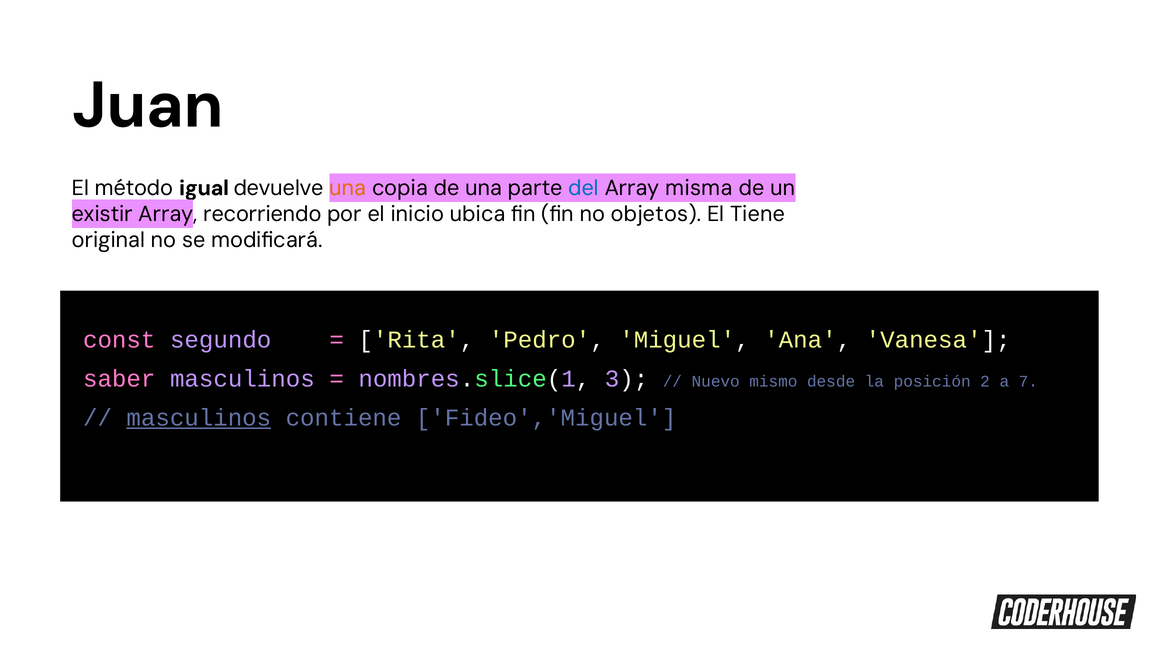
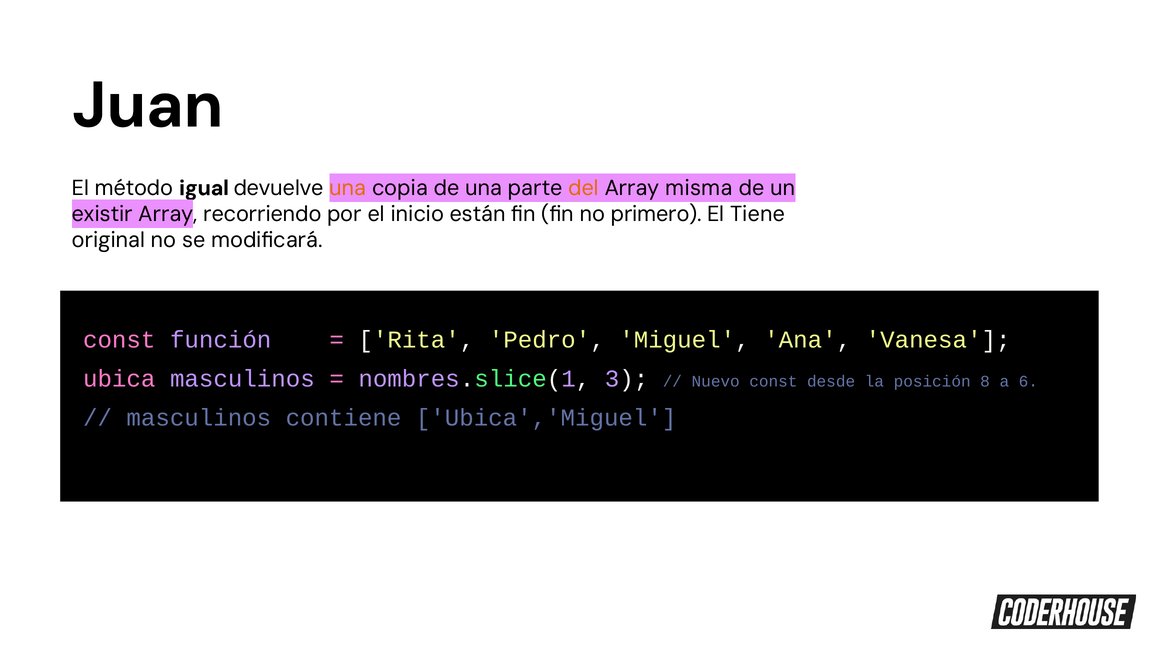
del colour: blue -> orange
ubica: ubica -> están
objetos: objetos -> primero
segundo: segundo -> función
saber: saber -> ubica
Nuevo mismo: mismo -> const
2: 2 -> 8
7: 7 -> 6
masculinos at (199, 418) underline: present -> none
Fideo','Miguel: Fideo','Miguel -> Ubica','Miguel
